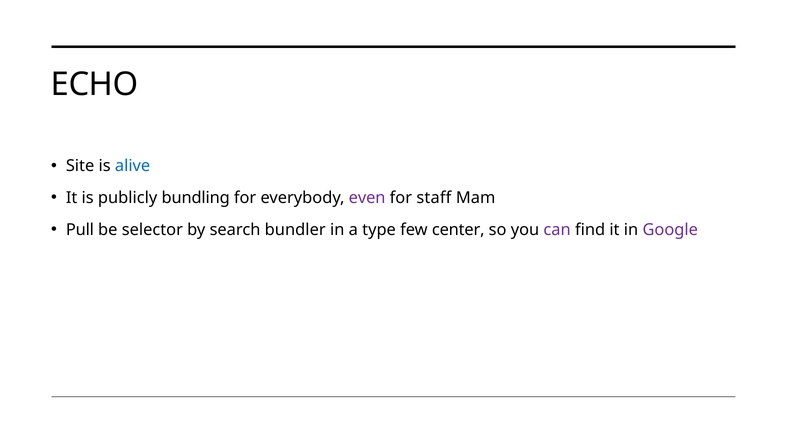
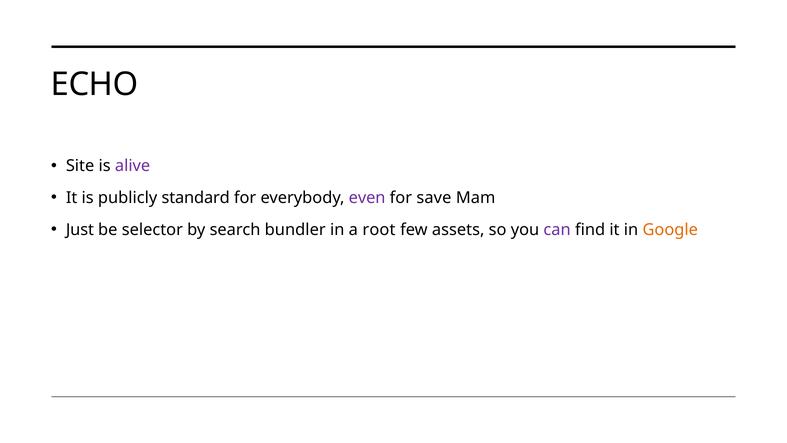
alive colour: blue -> purple
bundling: bundling -> standard
staff: staff -> save
Pull: Pull -> Just
type: type -> root
center: center -> assets
Google colour: purple -> orange
